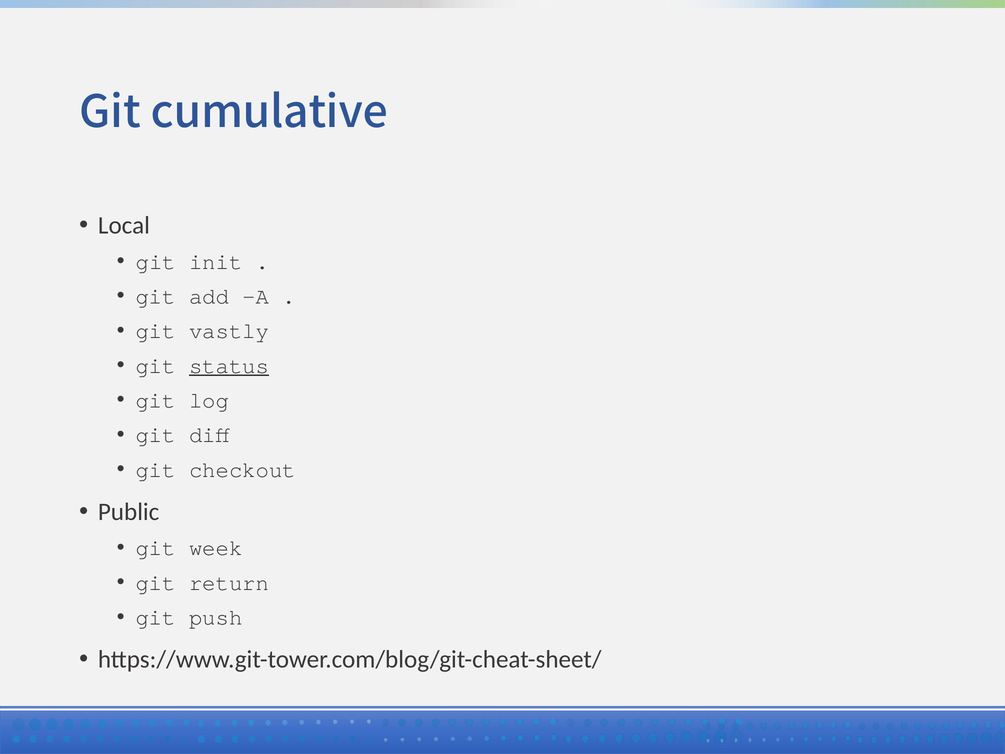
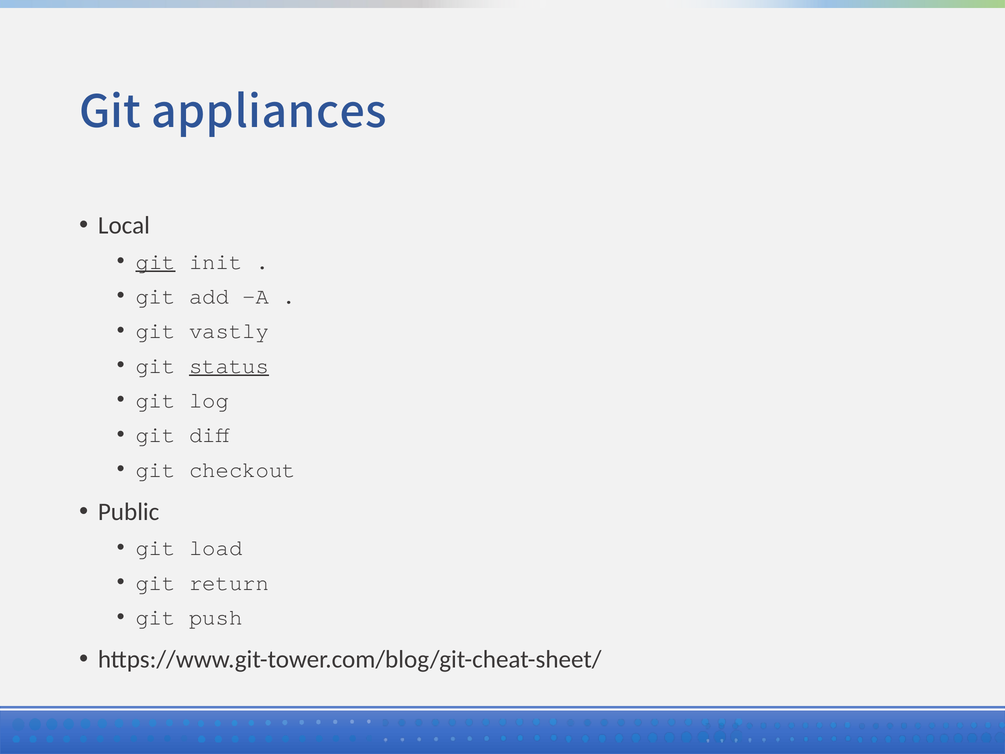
cumulative: cumulative -> appliances
git at (156, 262) underline: none -> present
week: week -> load
